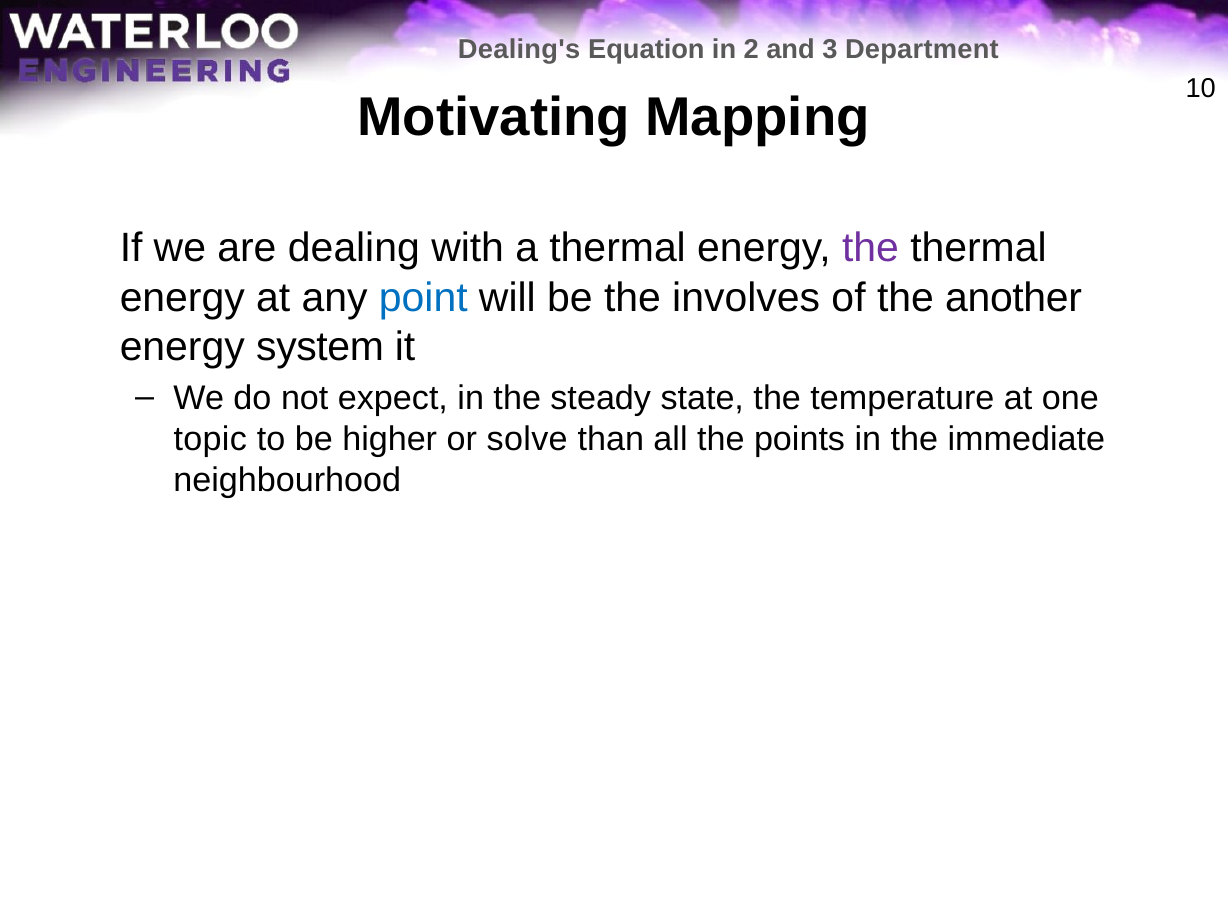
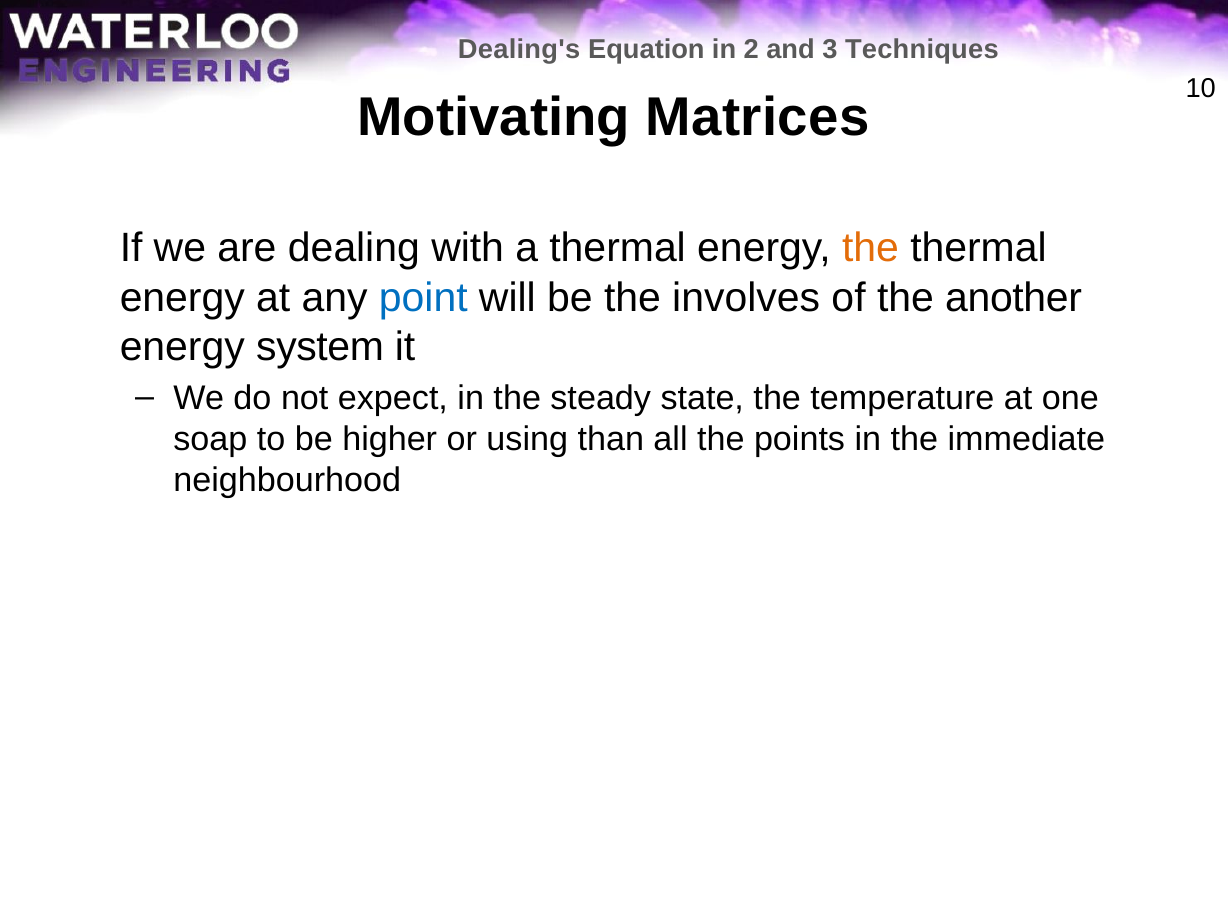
Department: Department -> Techniques
Mapping: Mapping -> Matrices
the at (871, 248) colour: purple -> orange
topic: topic -> soap
solve: solve -> using
